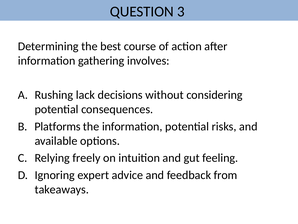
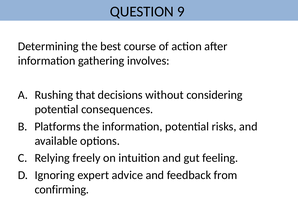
3: 3 -> 9
lack: lack -> that
takeaways: takeaways -> confirming
